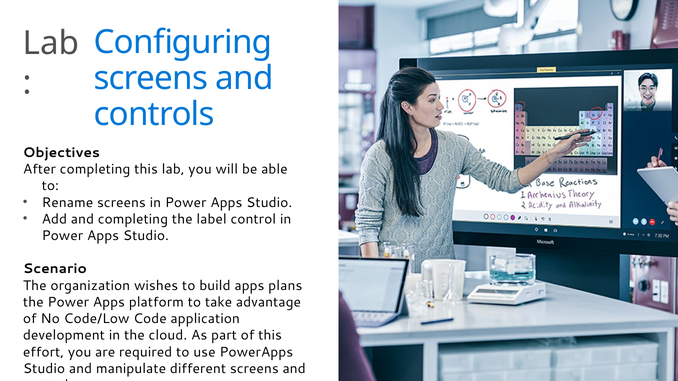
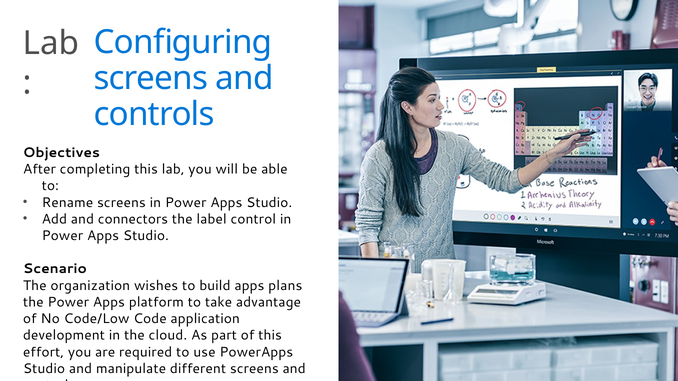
and completing: completing -> connectors
